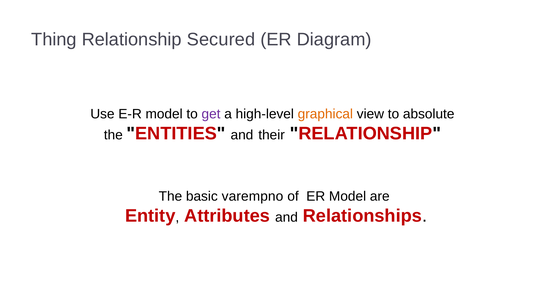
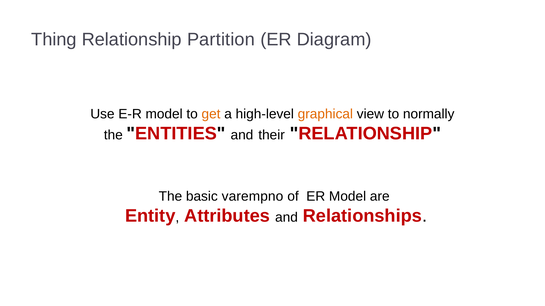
Secured: Secured -> Partition
get colour: purple -> orange
absolute: absolute -> normally
